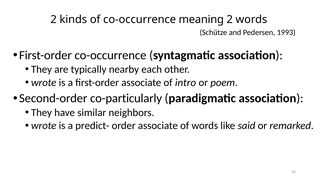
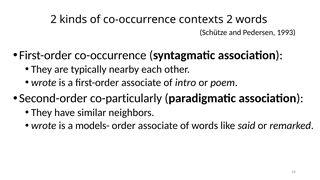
meaning: meaning -> contexts
predict-: predict- -> models-
